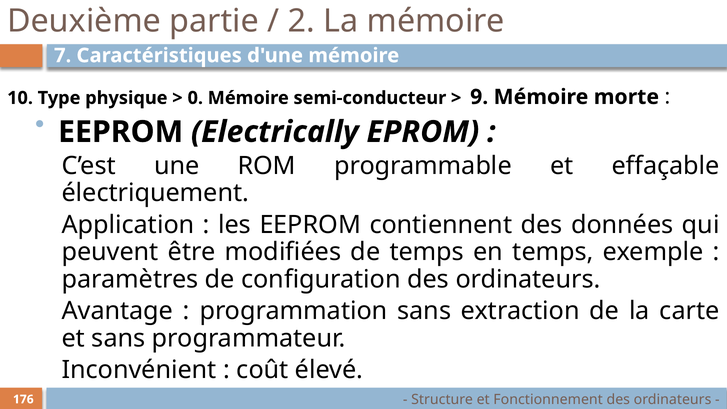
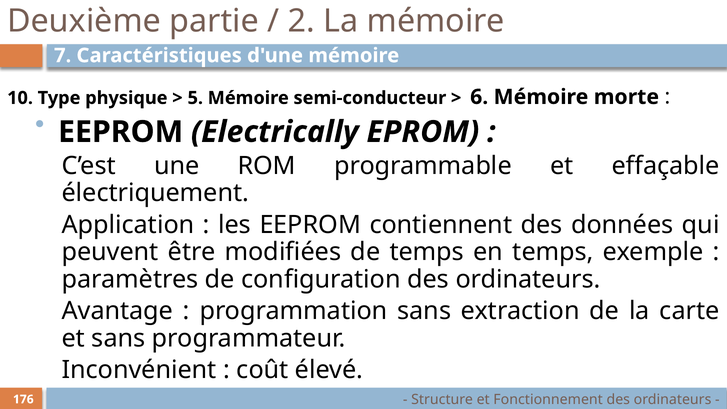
0: 0 -> 5
9: 9 -> 6
